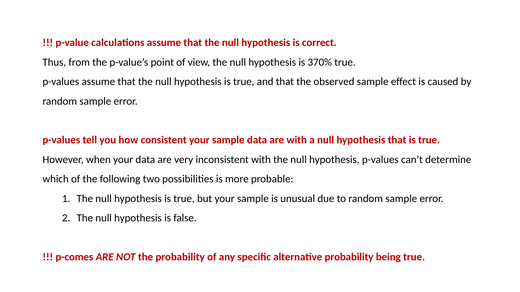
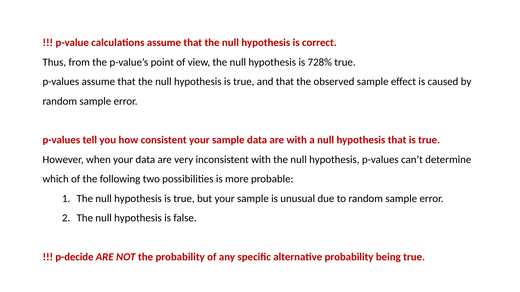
370%: 370% -> 728%
p-comes: p-comes -> p-decide
